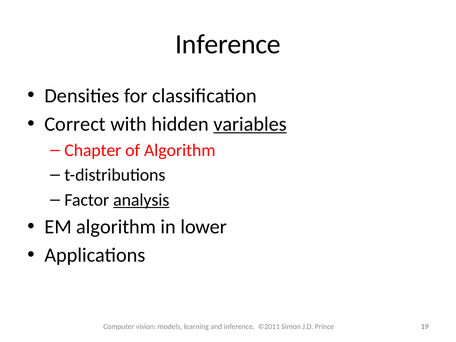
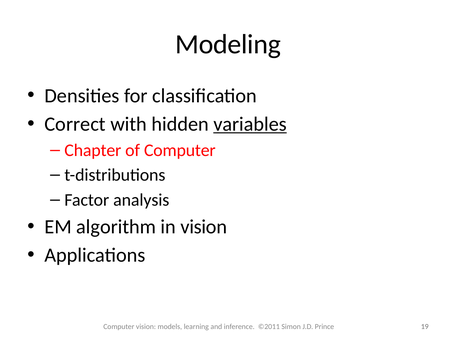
Inference at (228, 44): Inference -> Modeling
of Algorithm: Algorithm -> Computer
analysis underline: present -> none
in lower: lower -> vision
